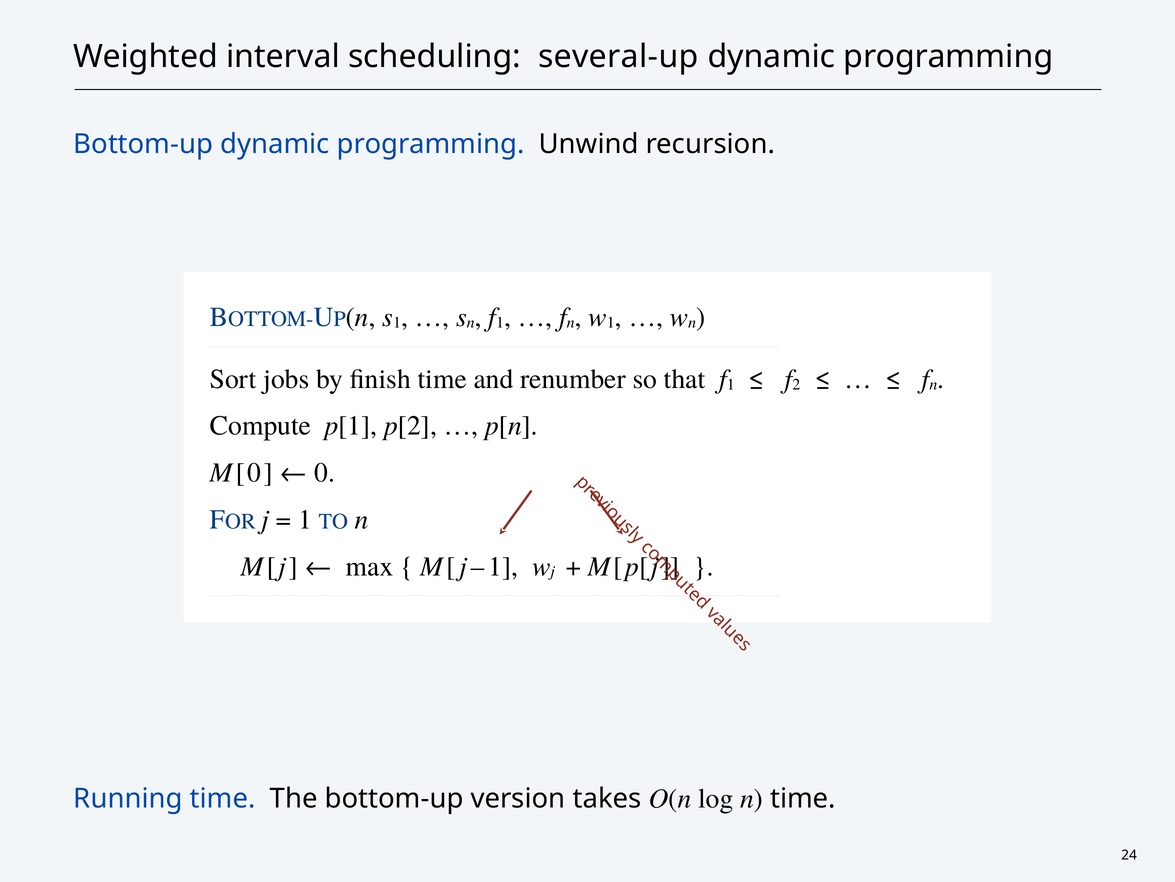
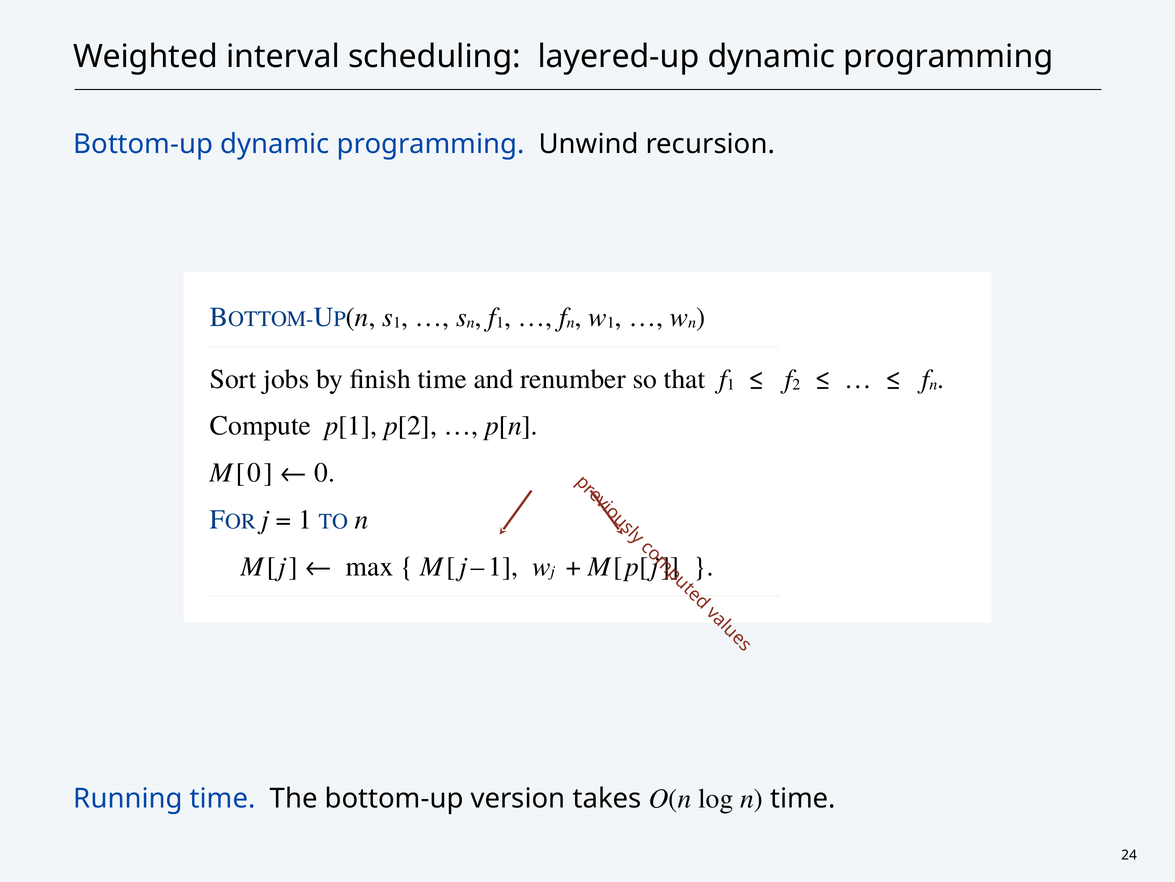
several-up: several-up -> layered-up
